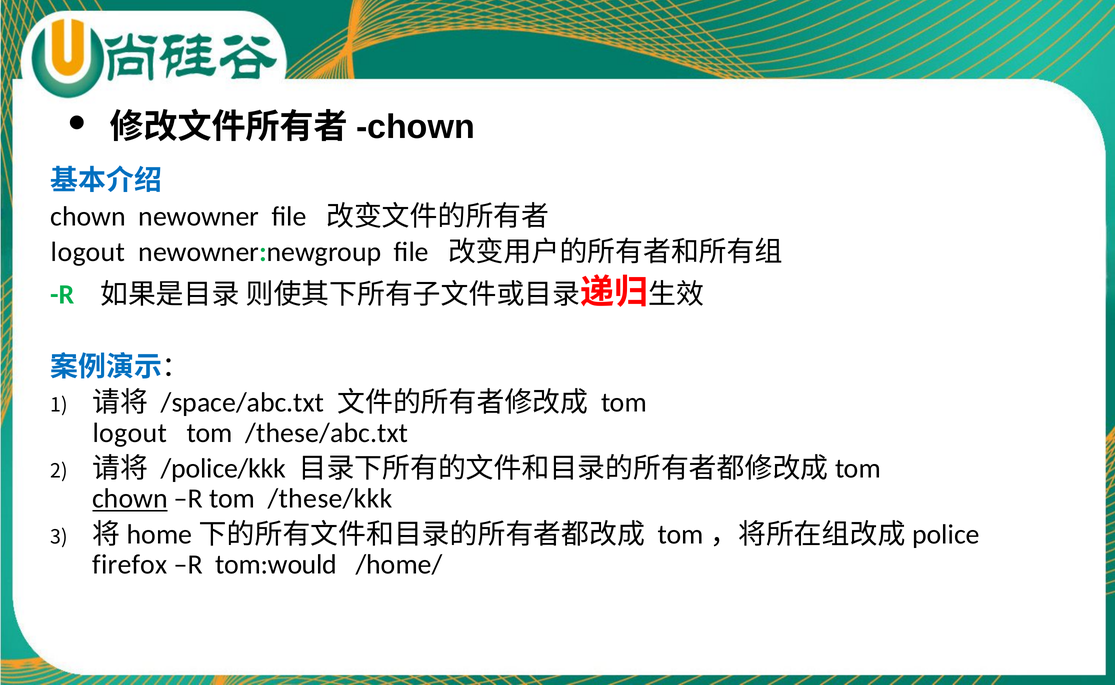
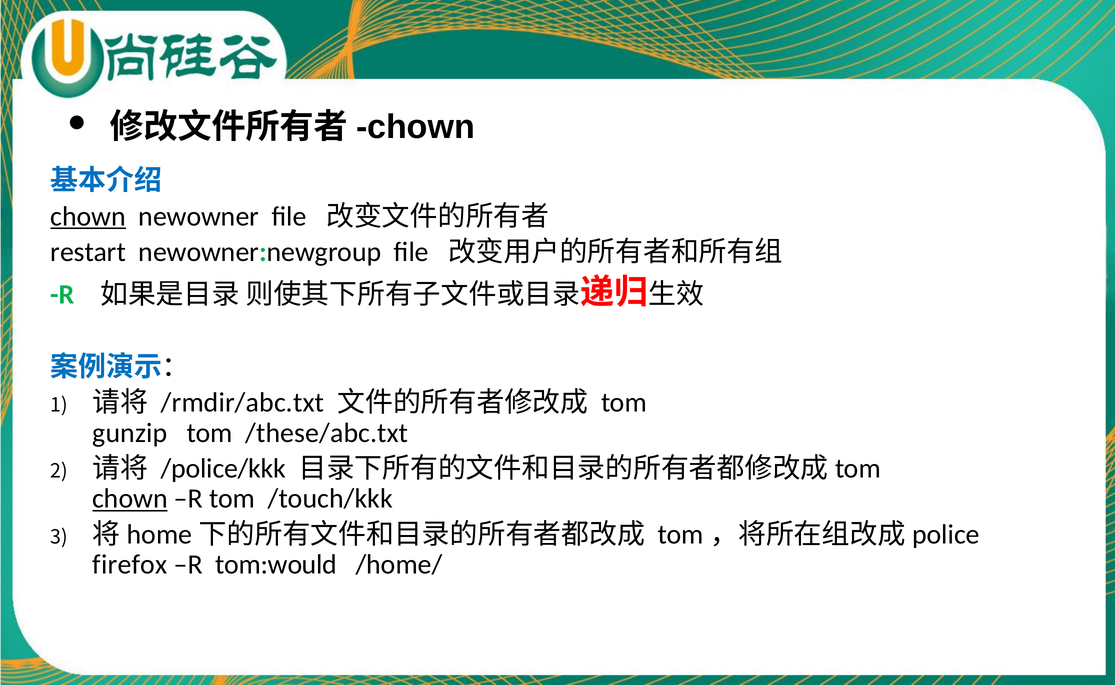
chown at (88, 216) underline: none -> present
logout at (88, 252): logout -> restart
/space/abc.txt: /space/abc.txt -> /rmdir/abc.txt
logout at (130, 433): logout -> gunzip
/these/kkk: /these/kkk -> /touch/kkk
